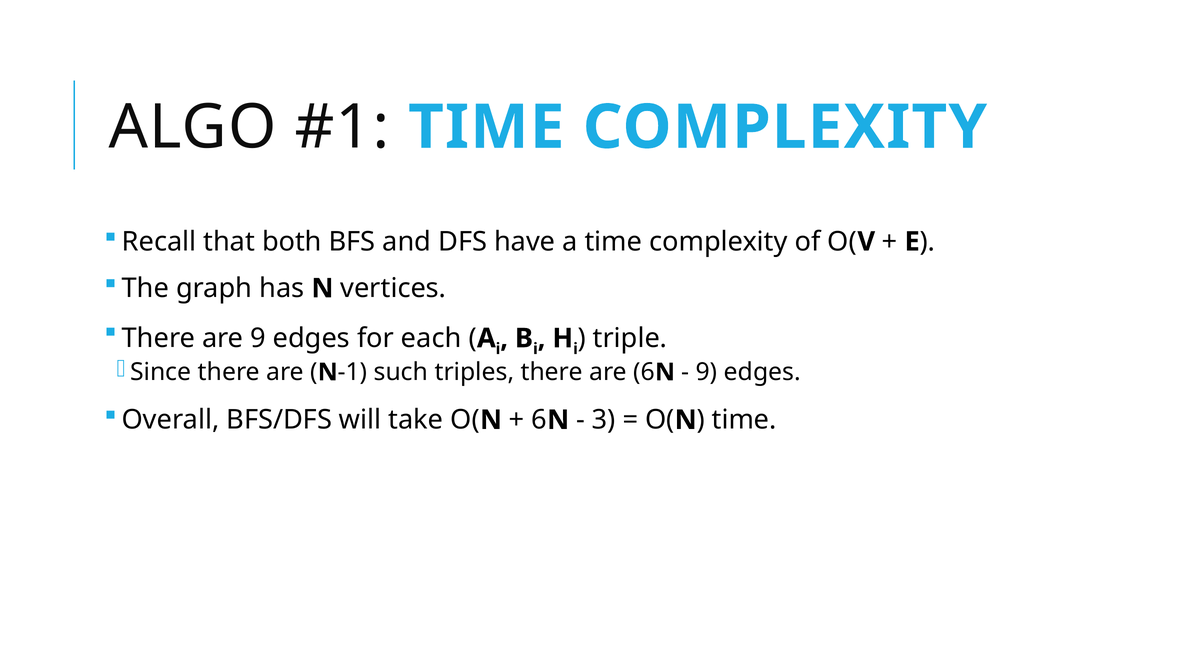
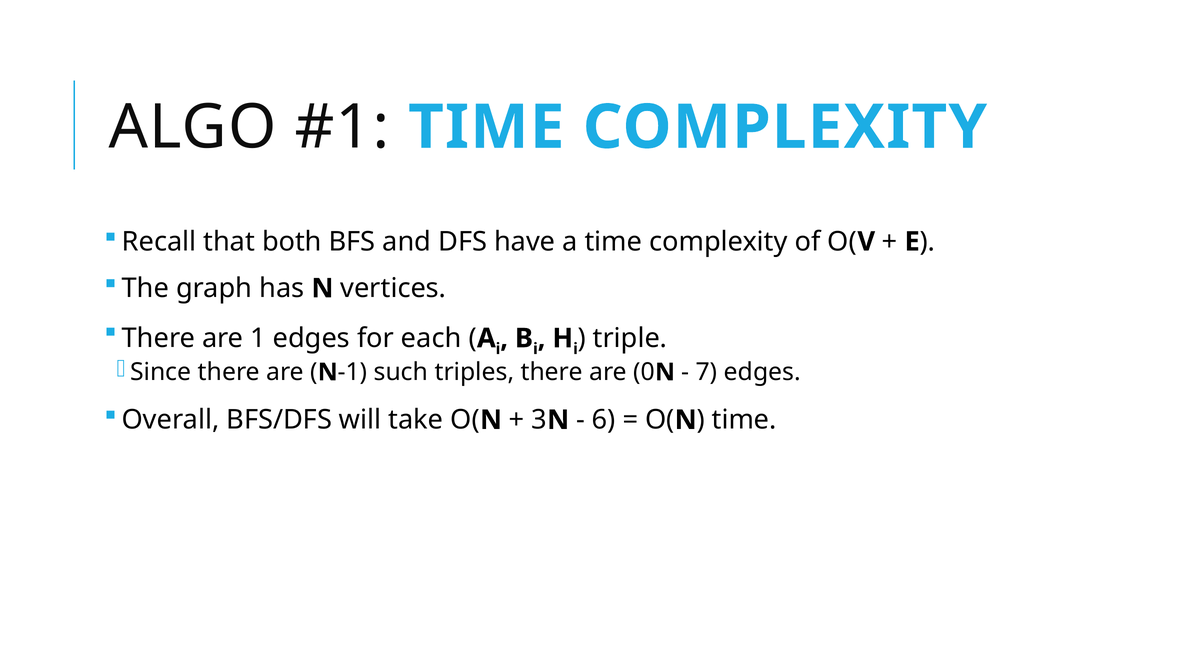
are 9: 9 -> 1
are 6: 6 -> 0
9 at (707, 372): 9 -> 7
6 at (539, 420): 6 -> 3
3: 3 -> 6
